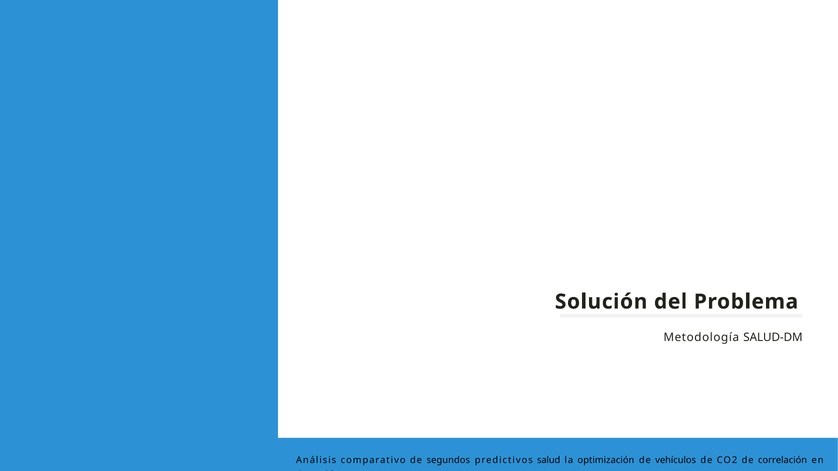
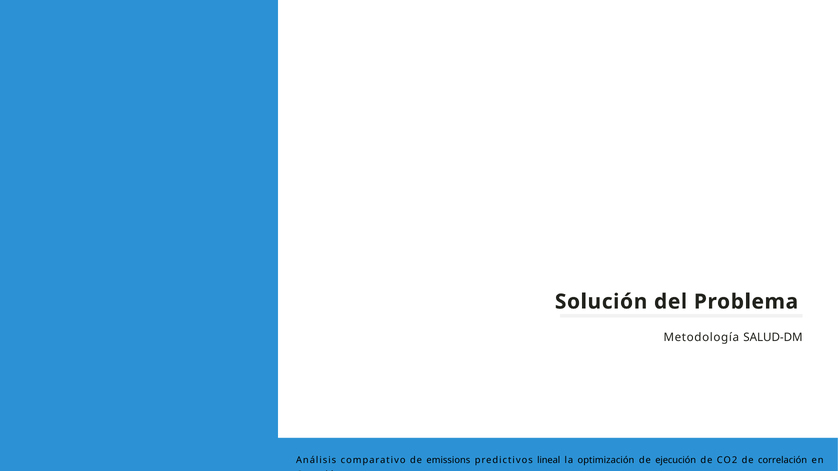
segundos: segundos -> emissions
salud: salud -> lineal
vehículos: vehículos -> ejecución
